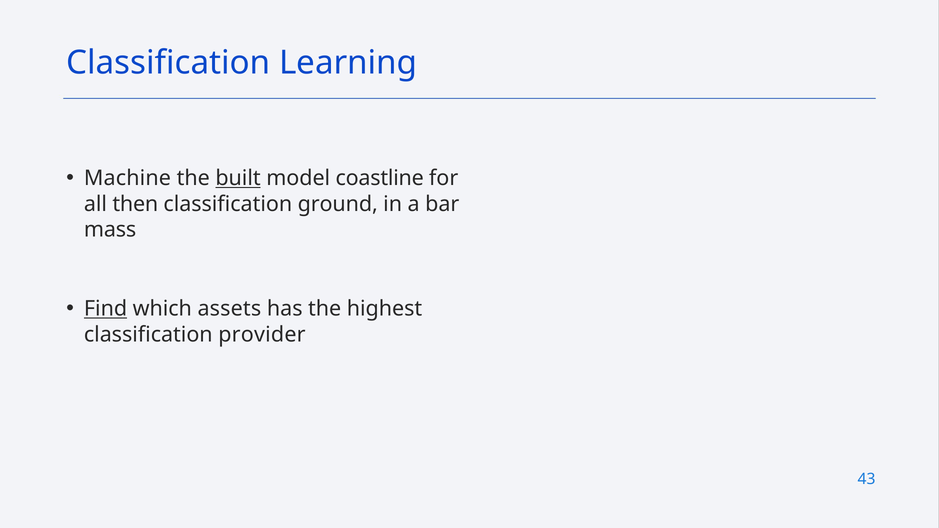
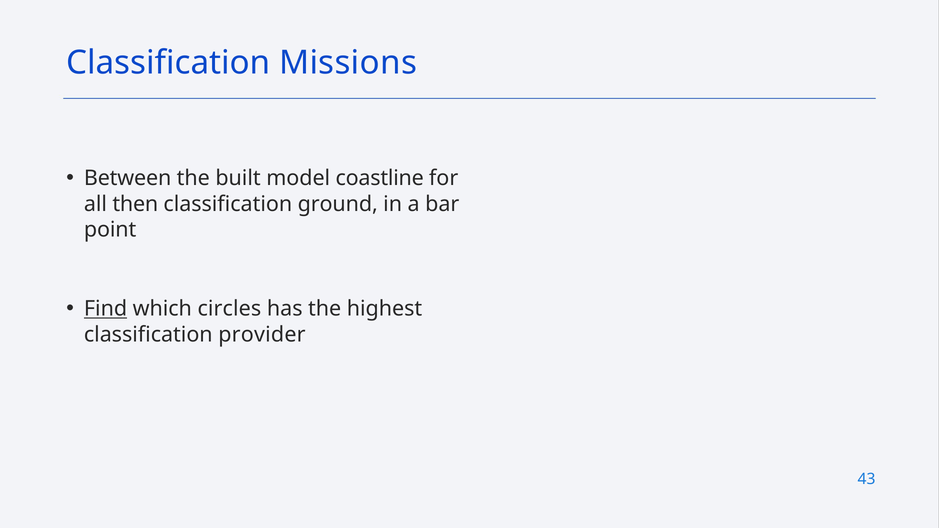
Learning: Learning -> Missions
Machine: Machine -> Between
built underline: present -> none
mass: mass -> point
assets: assets -> circles
